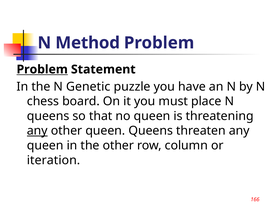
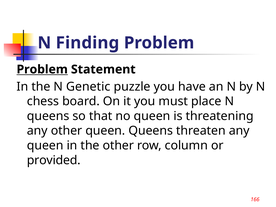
Method: Method -> Finding
any at (37, 131) underline: present -> none
iteration: iteration -> provided
